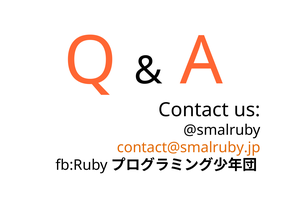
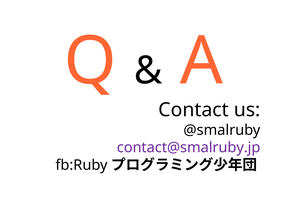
contact@smalruby.jp colour: orange -> purple
